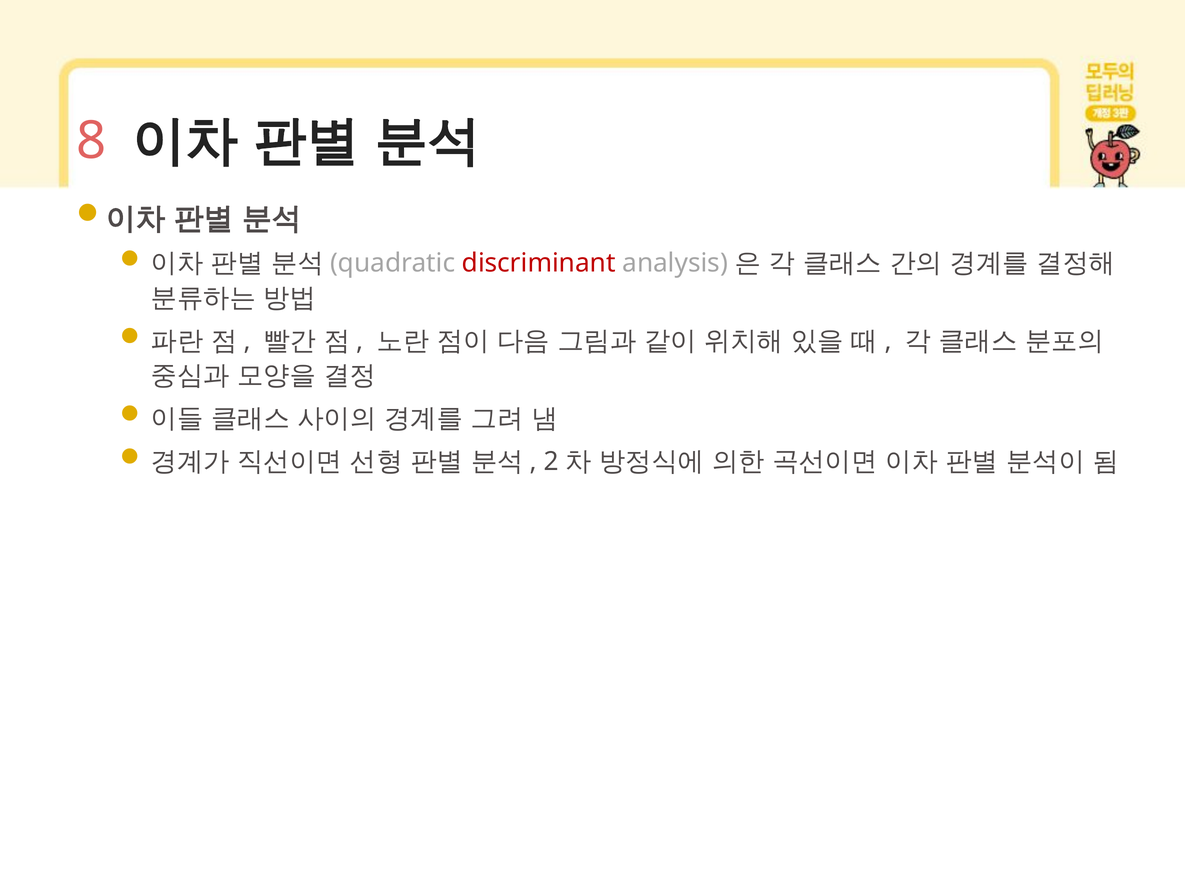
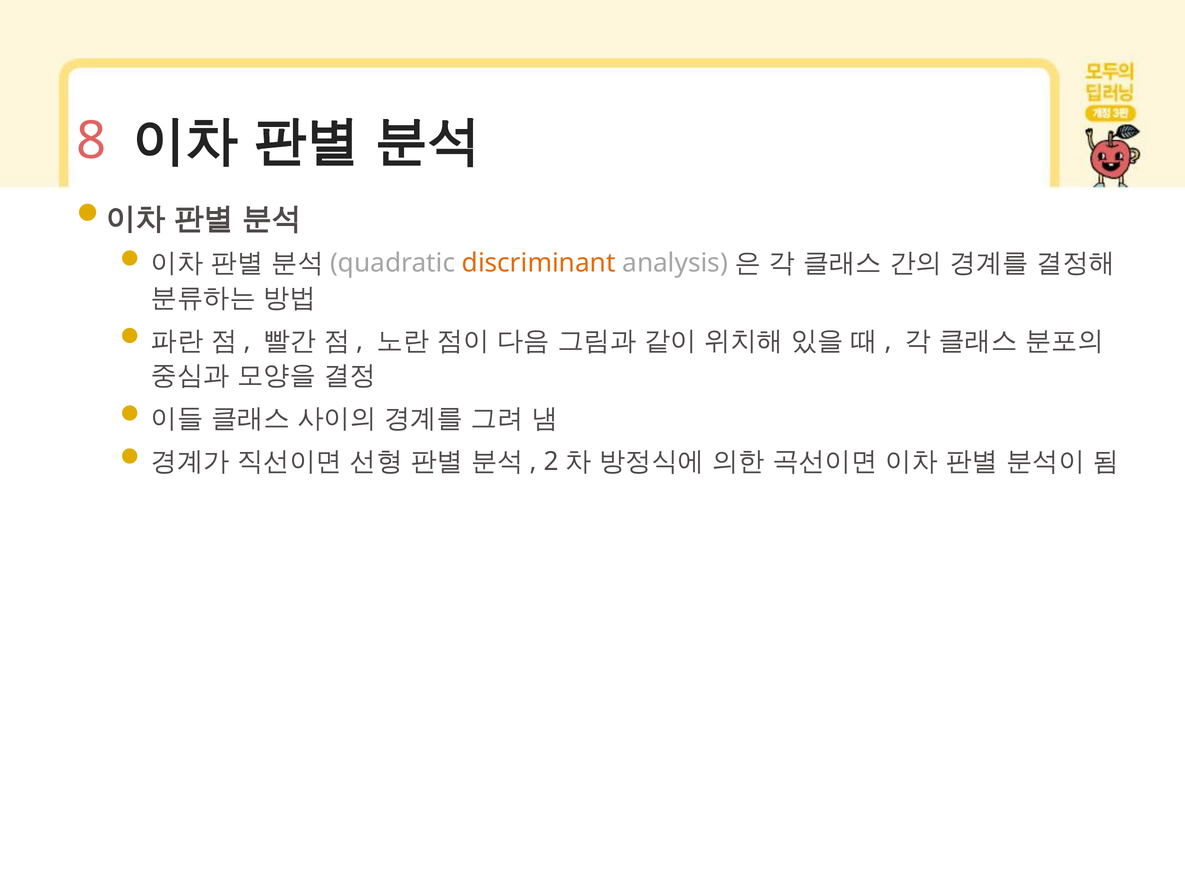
discriminant colour: red -> orange
